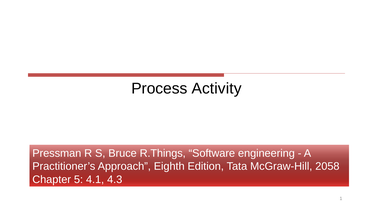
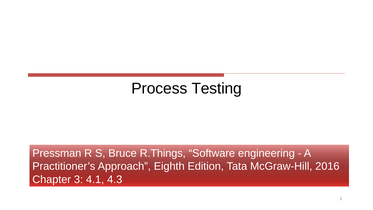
Activity: Activity -> Testing
2058: 2058 -> 2016
5: 5 -> 3
